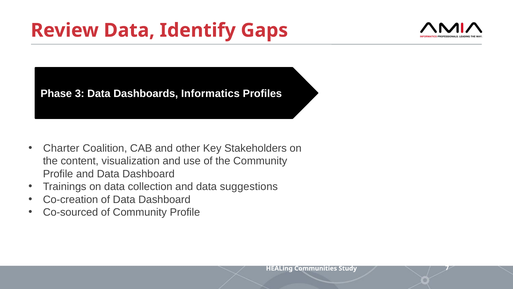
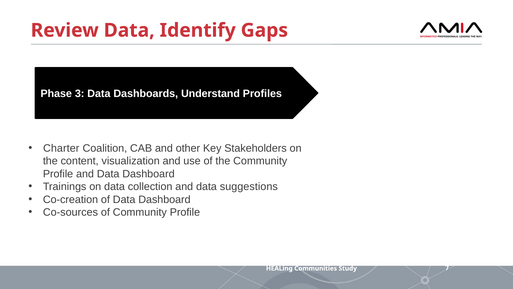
Informatics: Informatics -> Understand
Co-sourced: Co-sourced -> Co-sources
